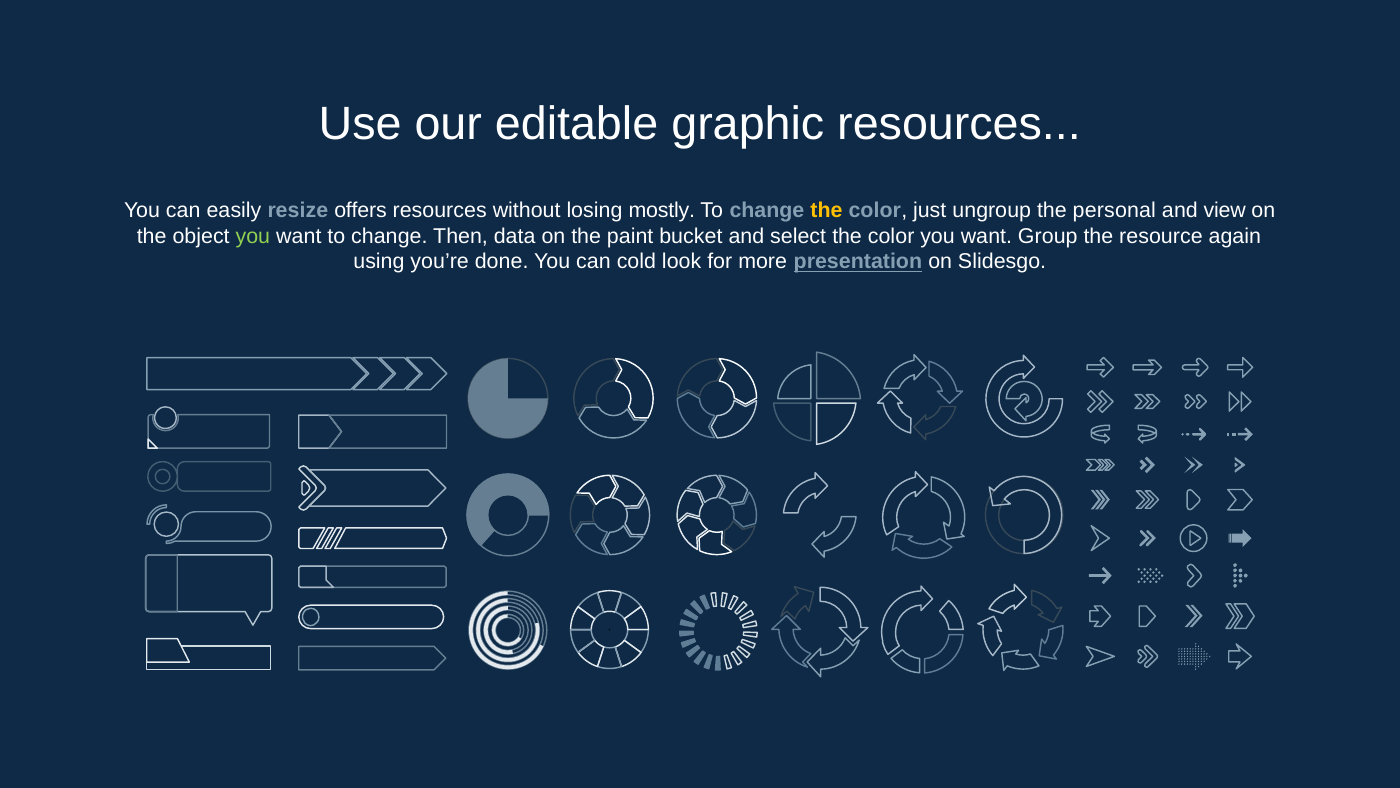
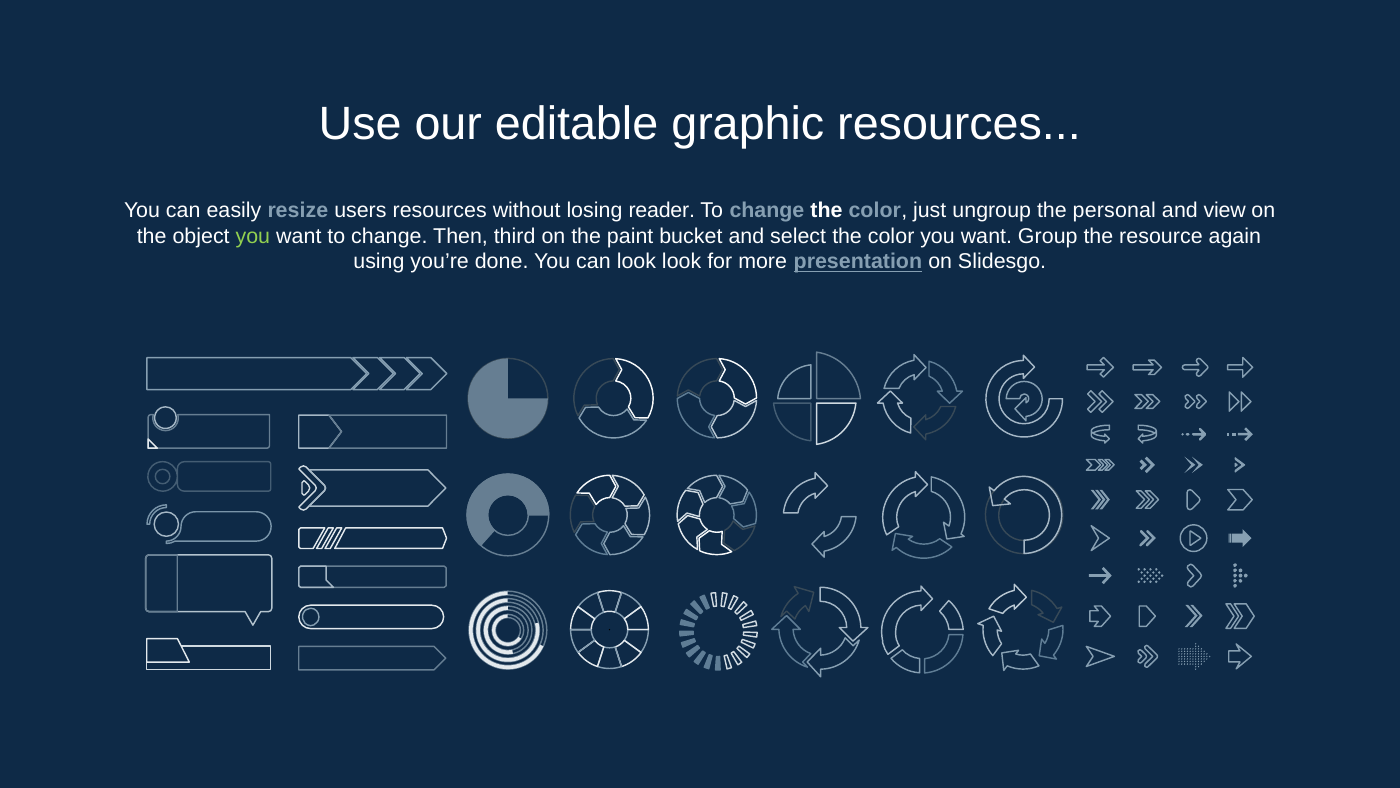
offers: offers -> users
mostly: mostly -> reader
the at (826, 210) colour: yellow -> white
data: data -> third
can cold: cold -> look
